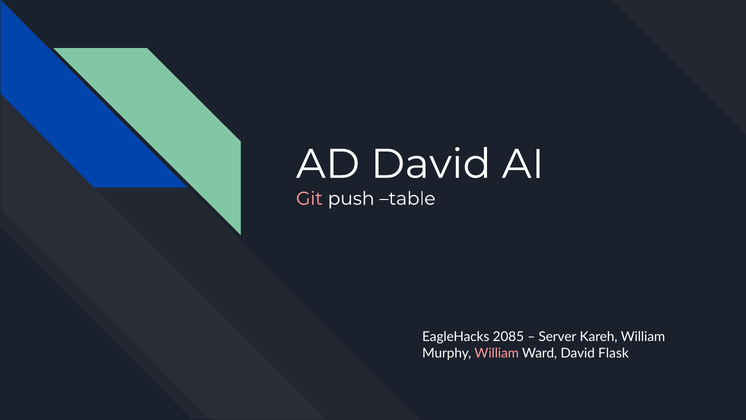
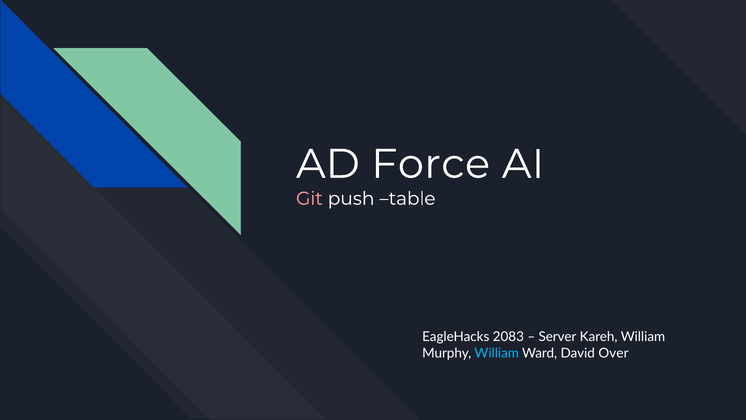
AD David: David -> Force
2085: 2085 -> 2083
William at (497, 353) colour: pink -> light blue
Flask: Flask -> Over
